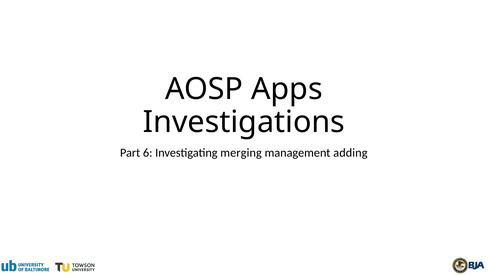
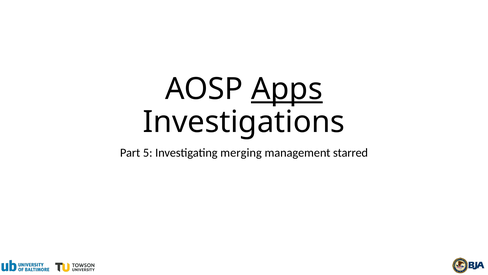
Apps underline: none -> present
6: 6 -> 5
adding: adding -> starred
